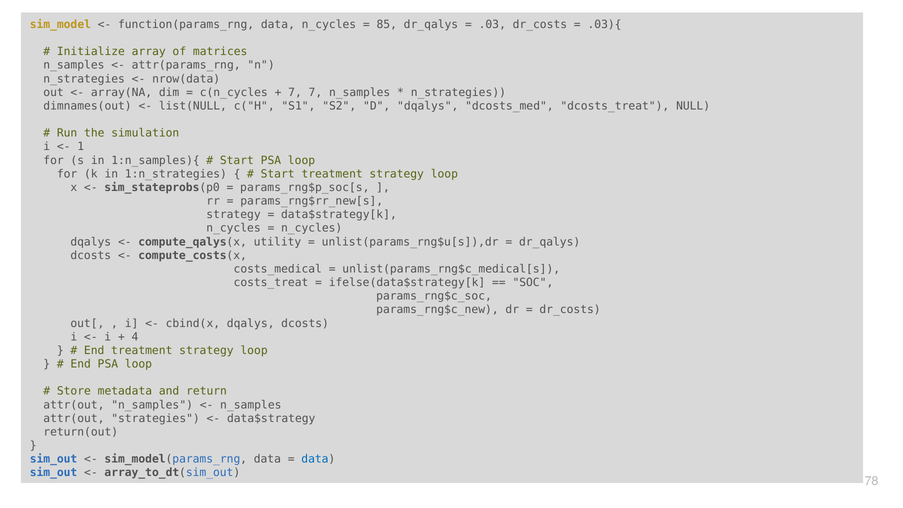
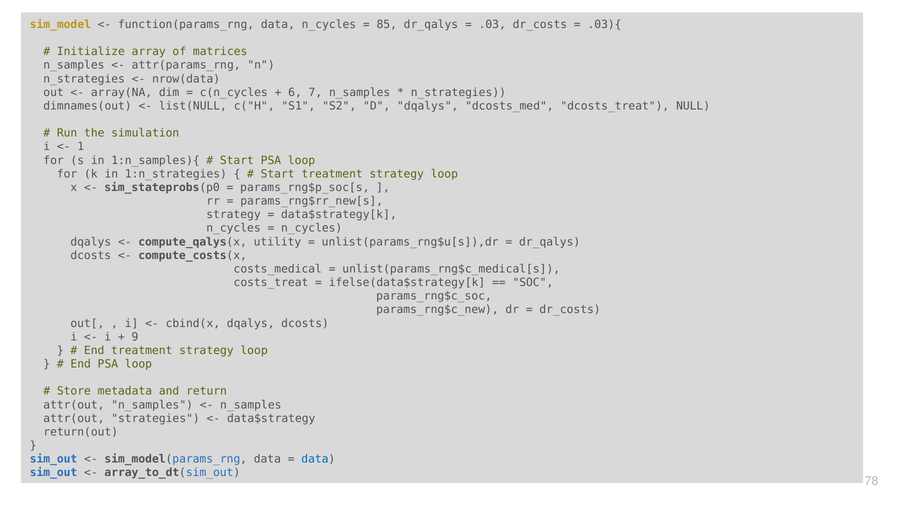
7 at (295, 92): 7 -> 6
4: 4 -> 9
